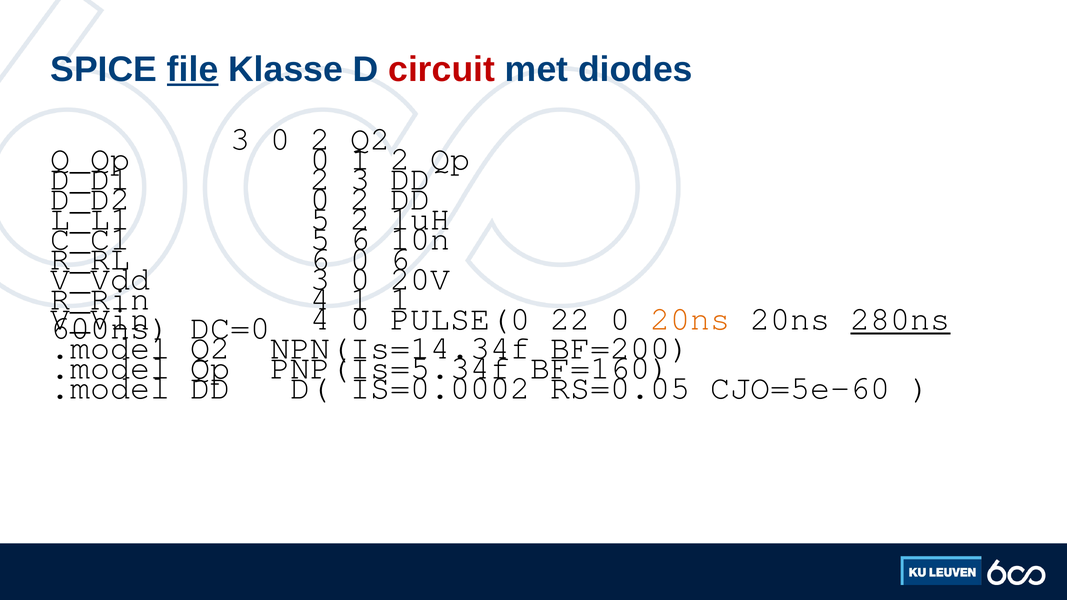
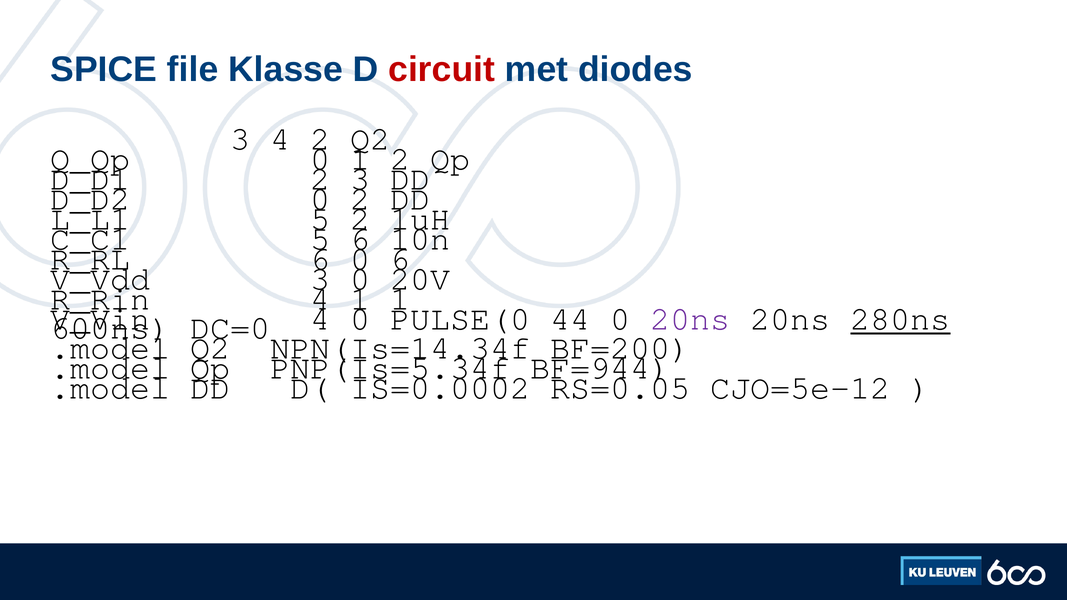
file underline: present -> none
0 at (280, 139): 0 -> 4
22: 22 -> 44
20ns at (690, 319) colour: orange -> purple
BF=160: BF=160 -> BF=944
CJO=5e-60: CJO=5e-60 -> CJO=5e-12
